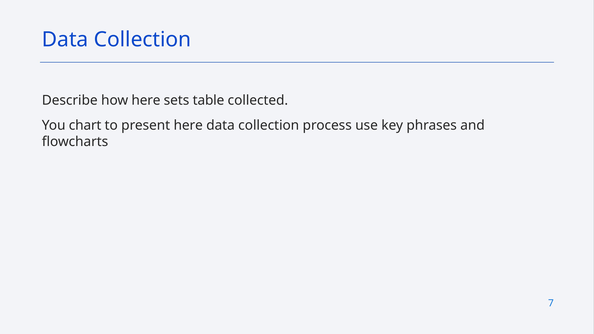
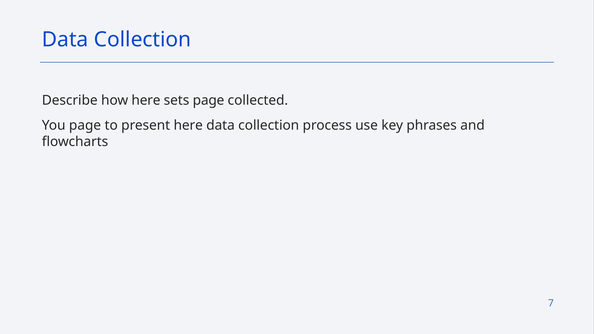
sets table: table -> page
You chart: chart -> page
